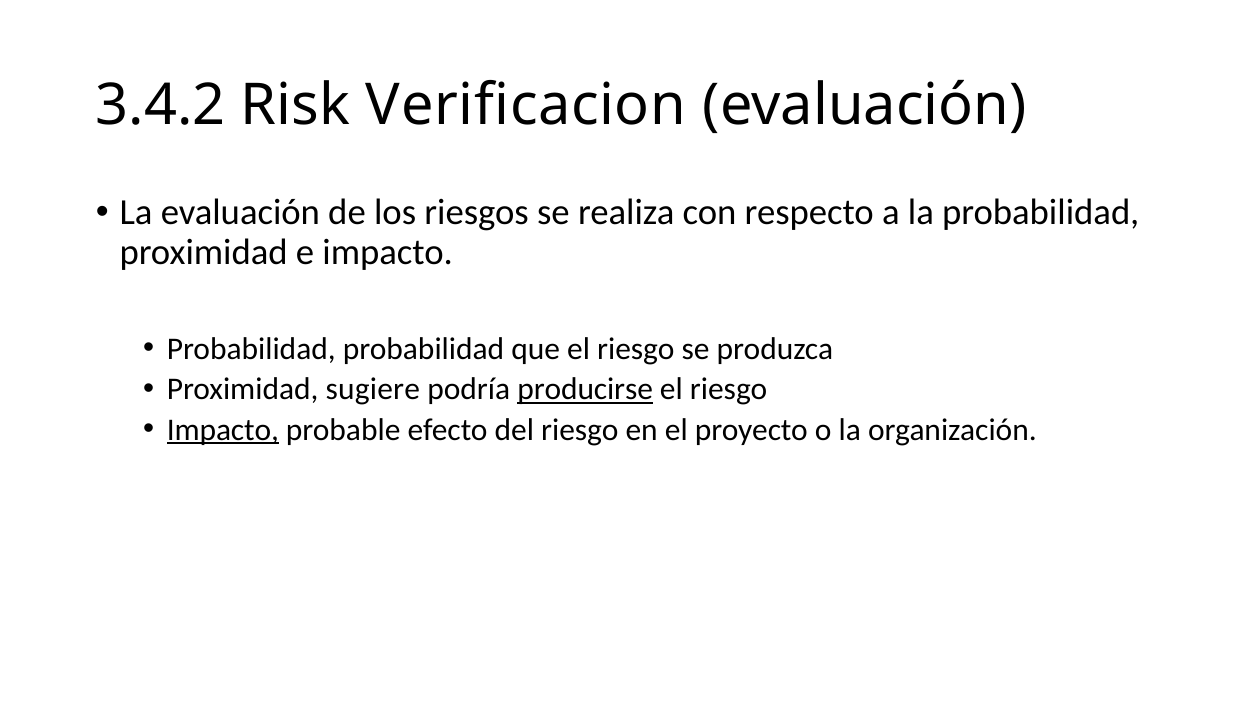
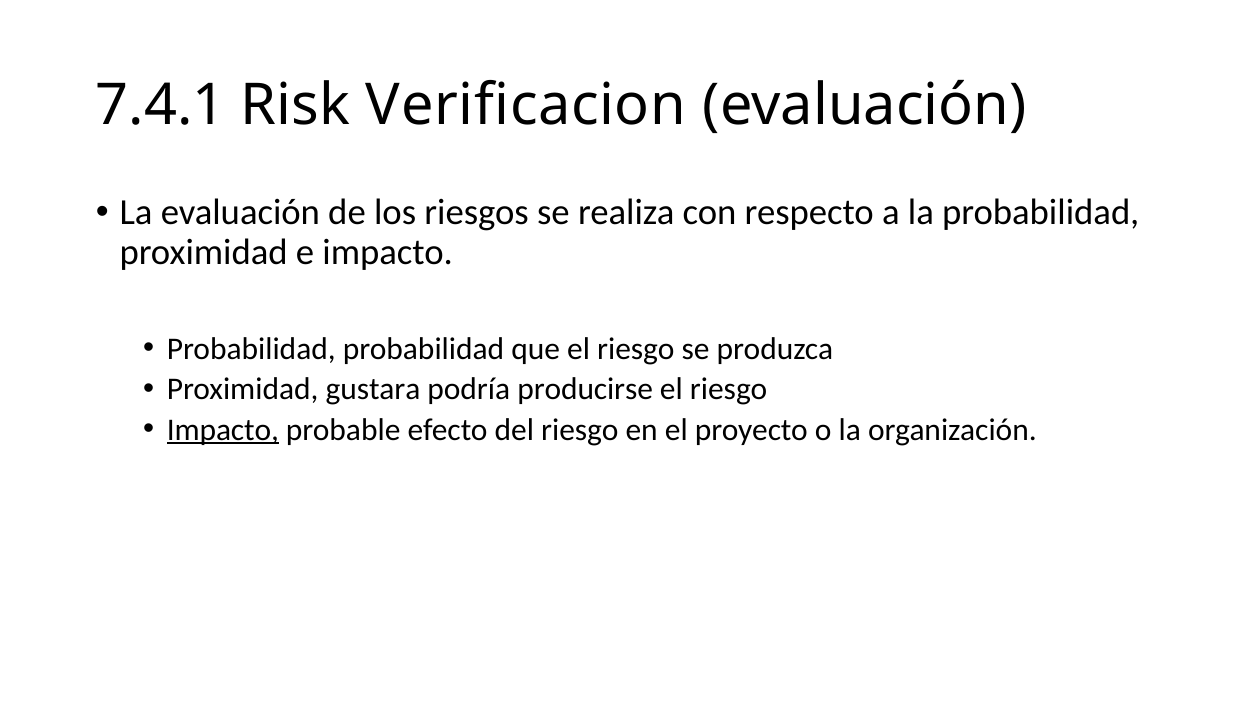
3.4.2: 3.4.2 -> 7.4.1
sugiere: sugiere -> gustara
producirse underline: present -> none
